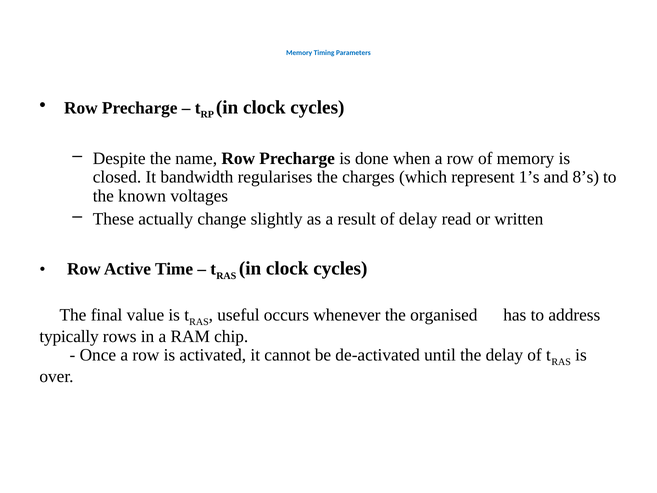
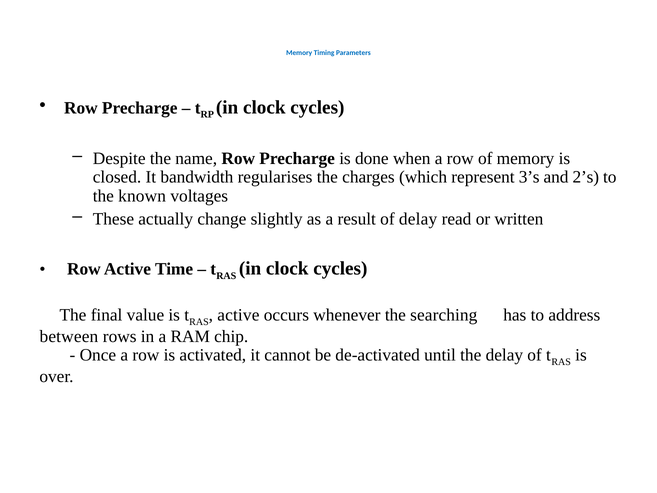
1’s: 1’s -> 3’s
8’s: 8’s -> 2’s
useful at (238, 315): useful -> active
organised: organised -> searching
typically: typically -> between
